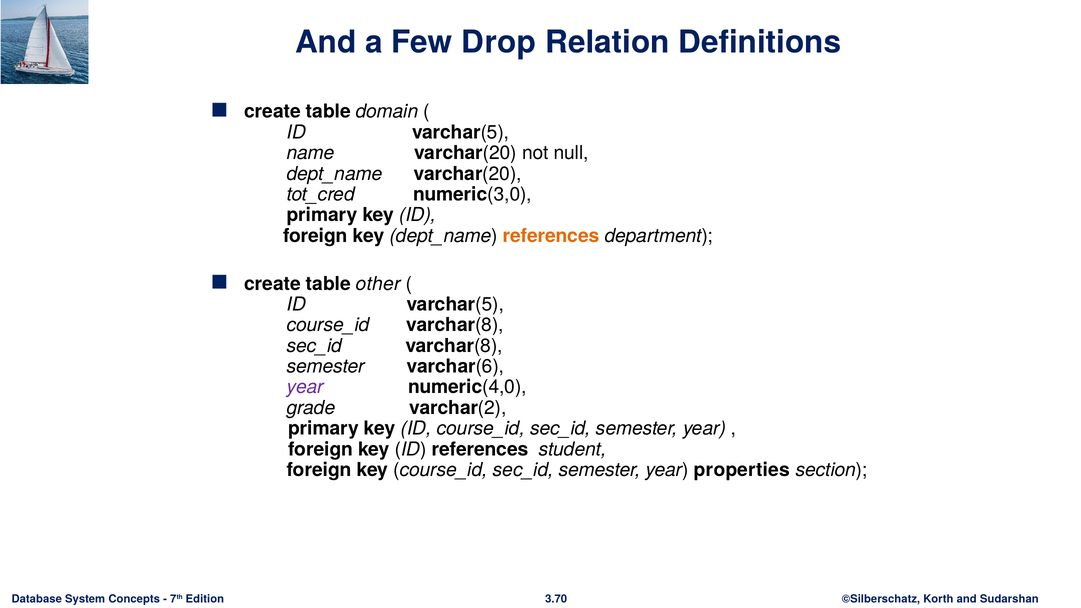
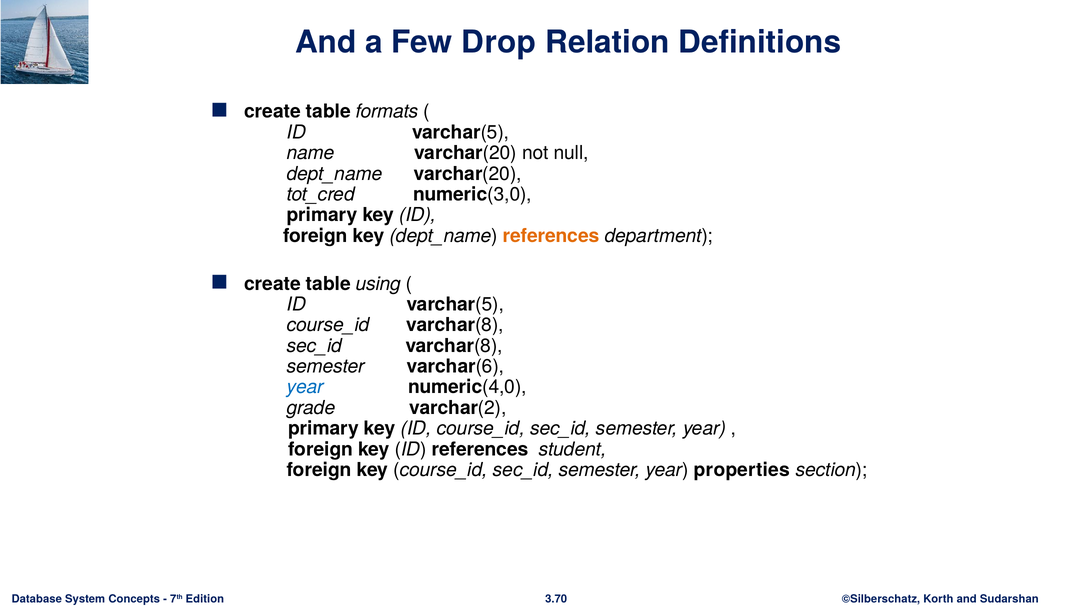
domain: domain -> formats
other: other -> using
year at (305, 387) colour: purple -> blue
